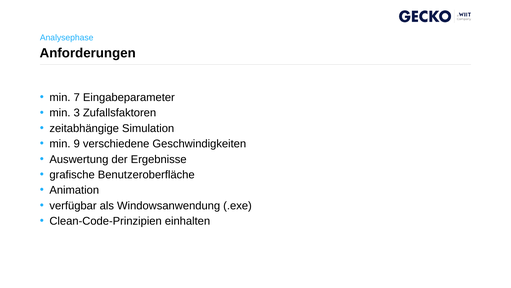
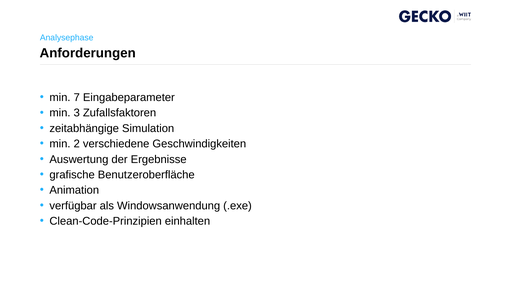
9: 9 -> 2
